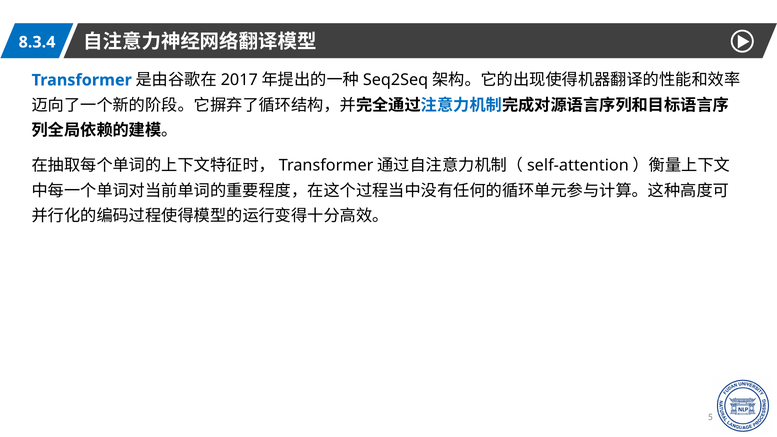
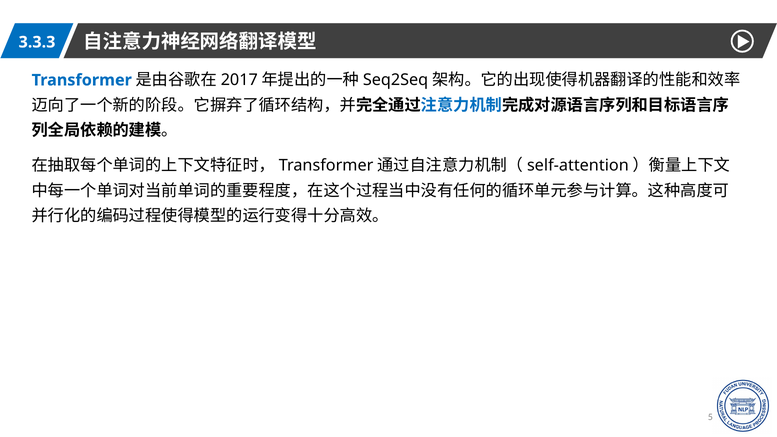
8.3.4: 8.3.4 -> 3.3.3
